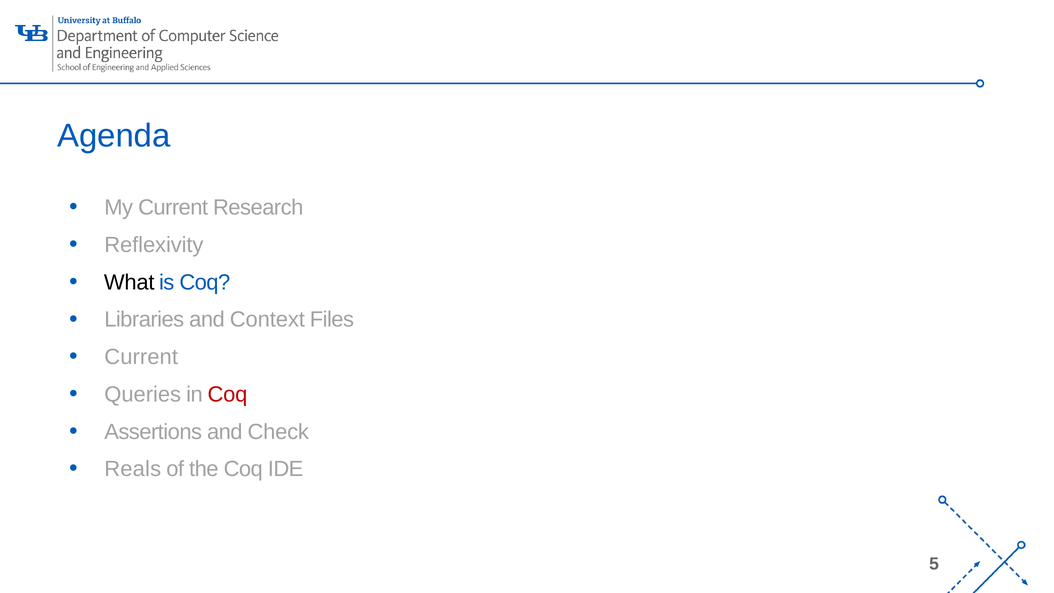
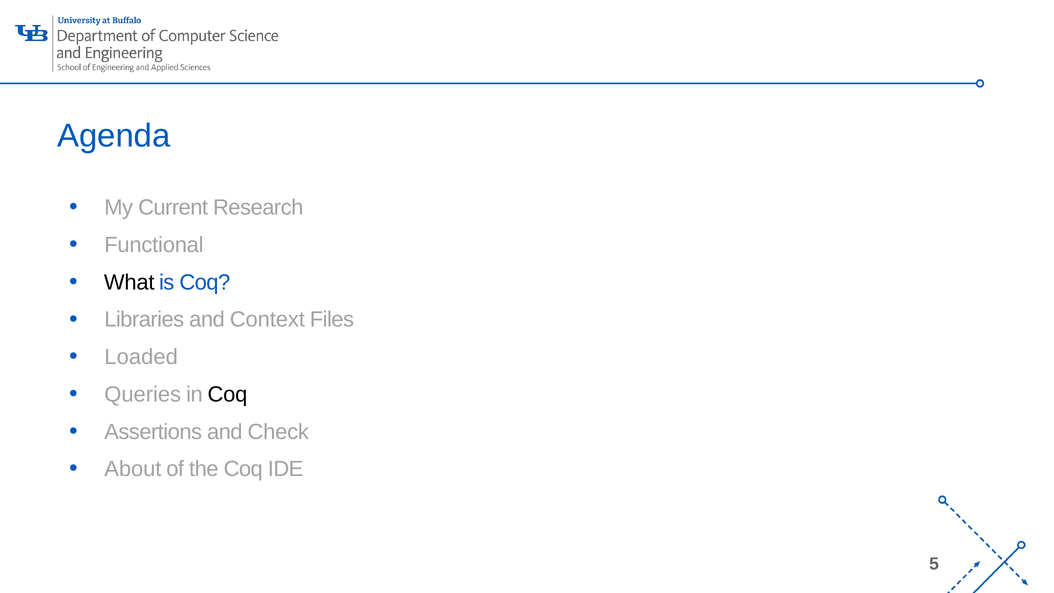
Reflexivity: Reflexivity -> Functional
Current at (141, 357): Current -> Loaded
Coq at (227, 394) colour: red -> black
Reals: Reals -> About
